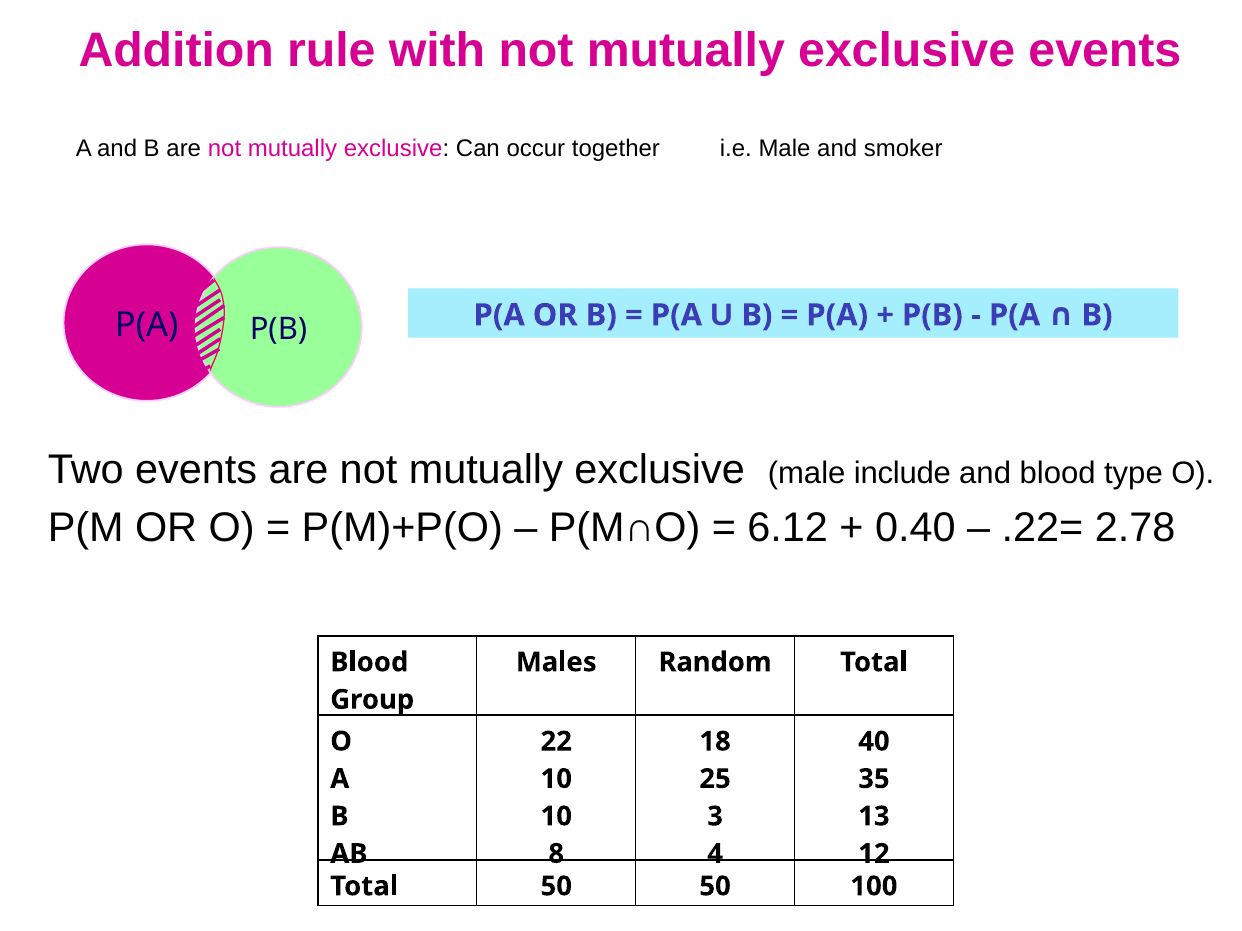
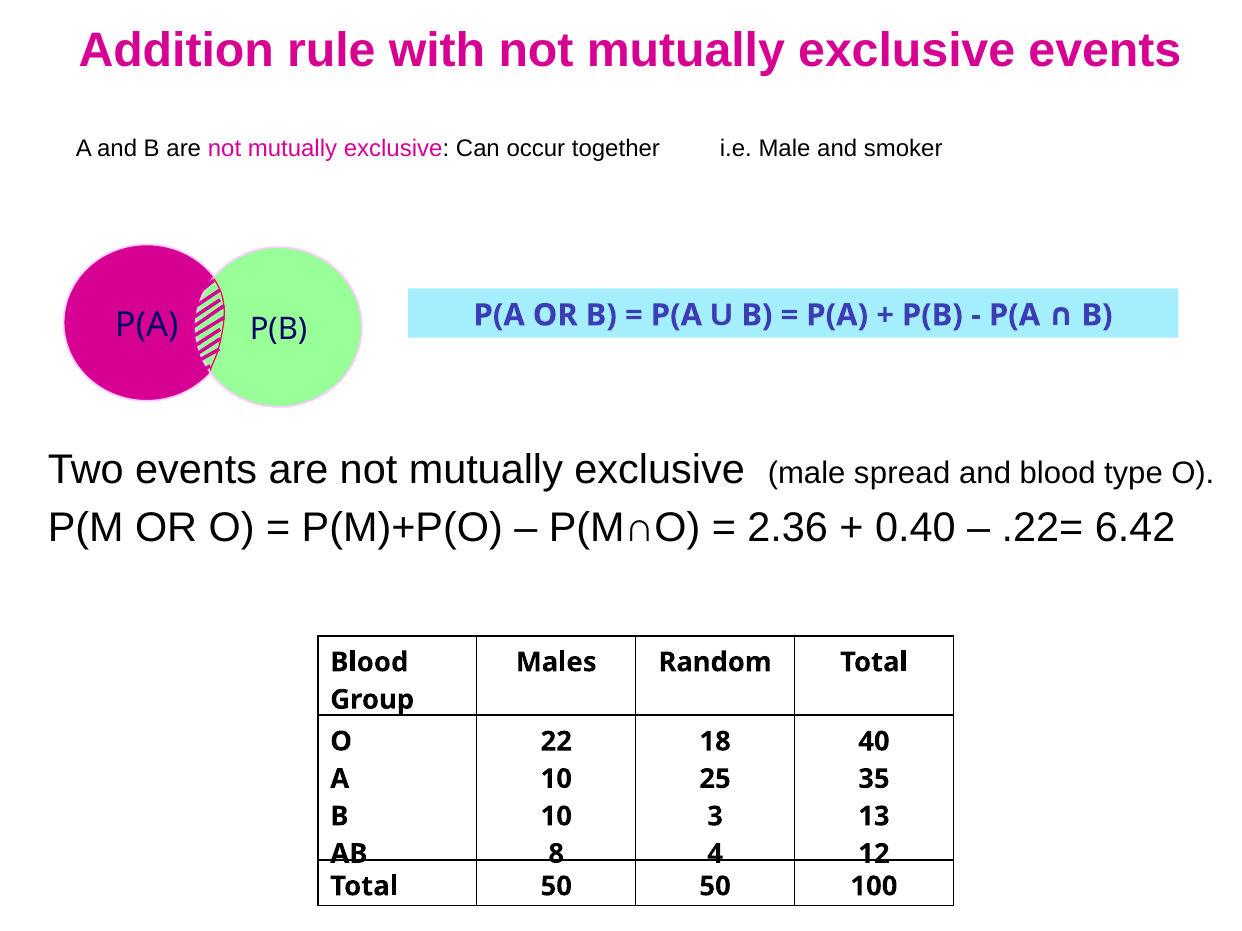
include: include -> spread
6.12: 6.12 -> 2.36
2.78: 2.78 -> 6.42
